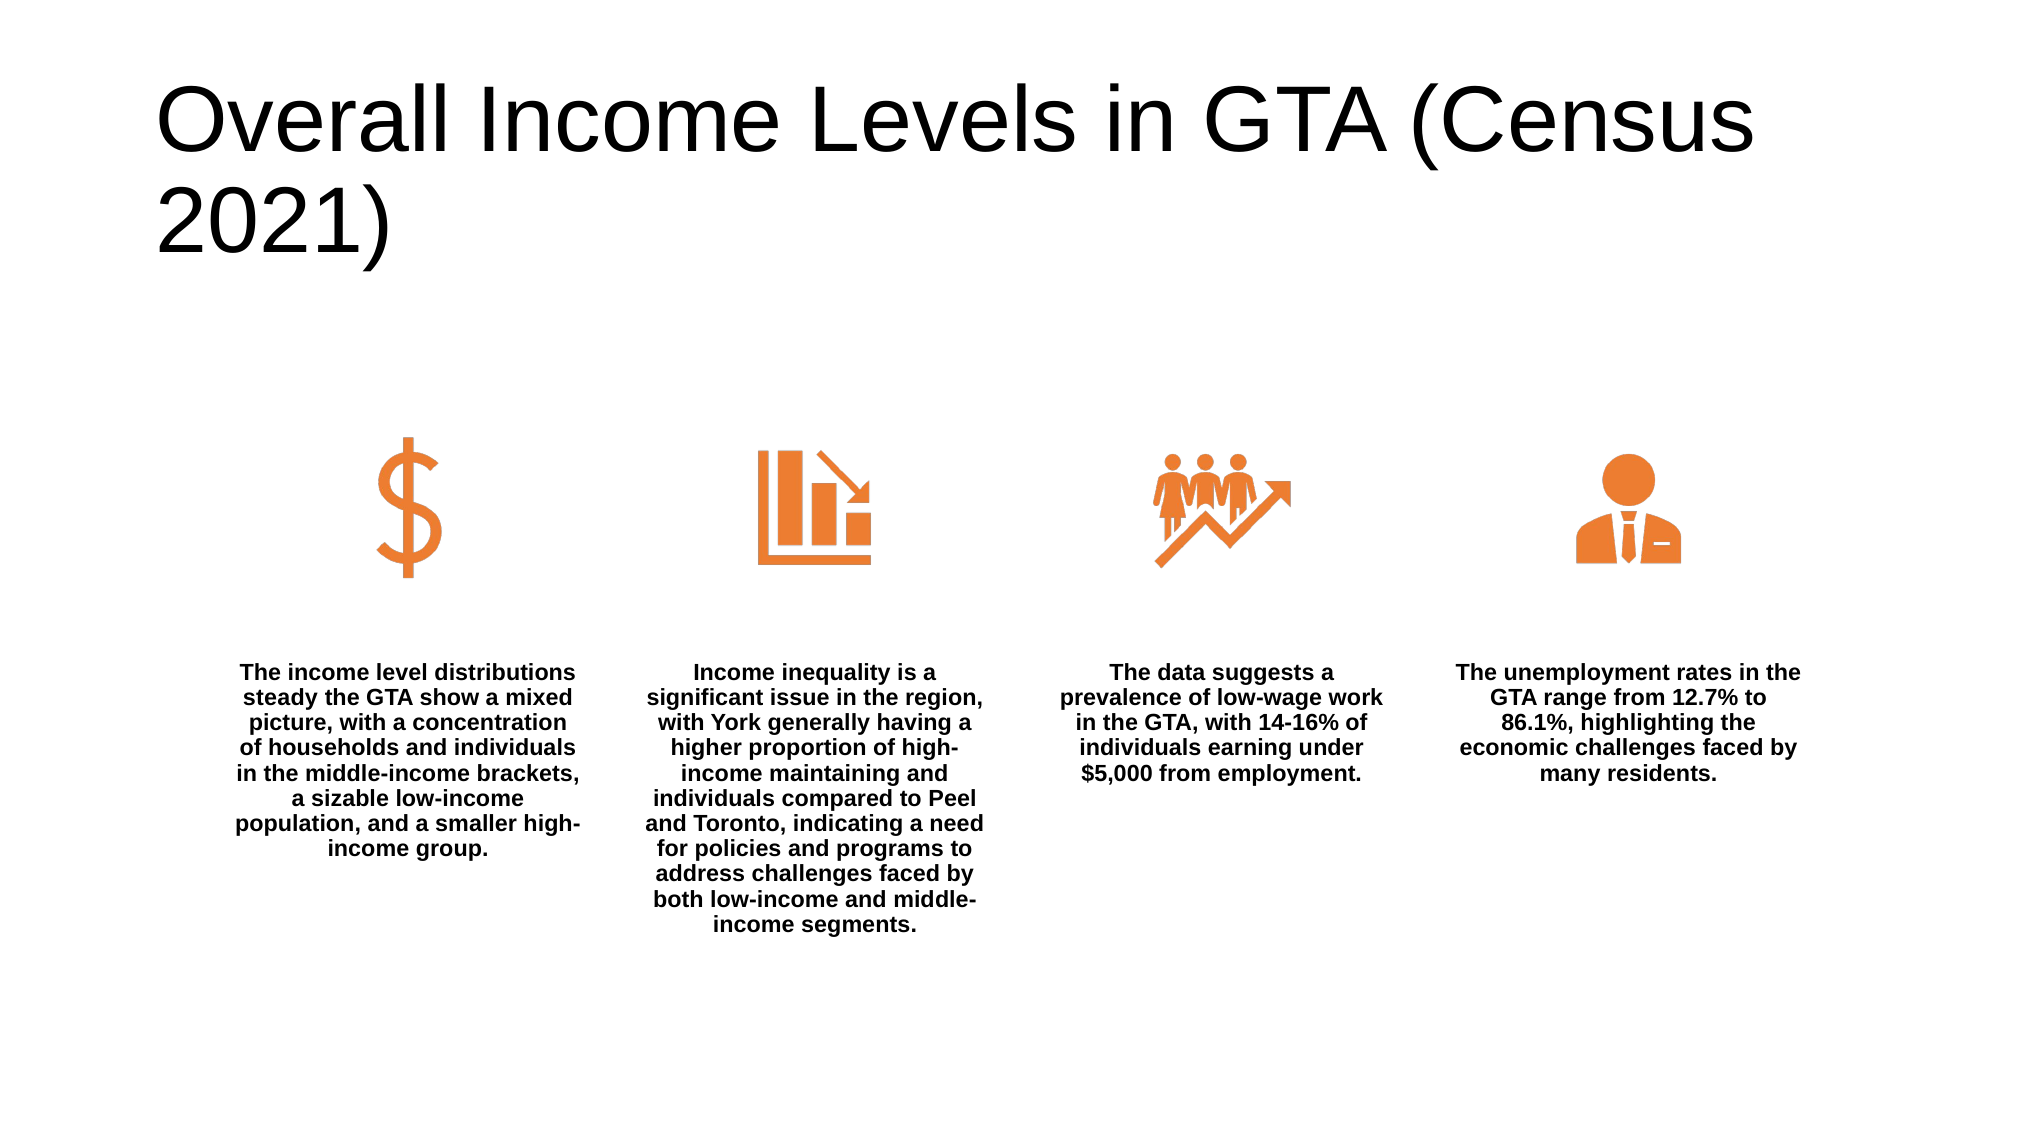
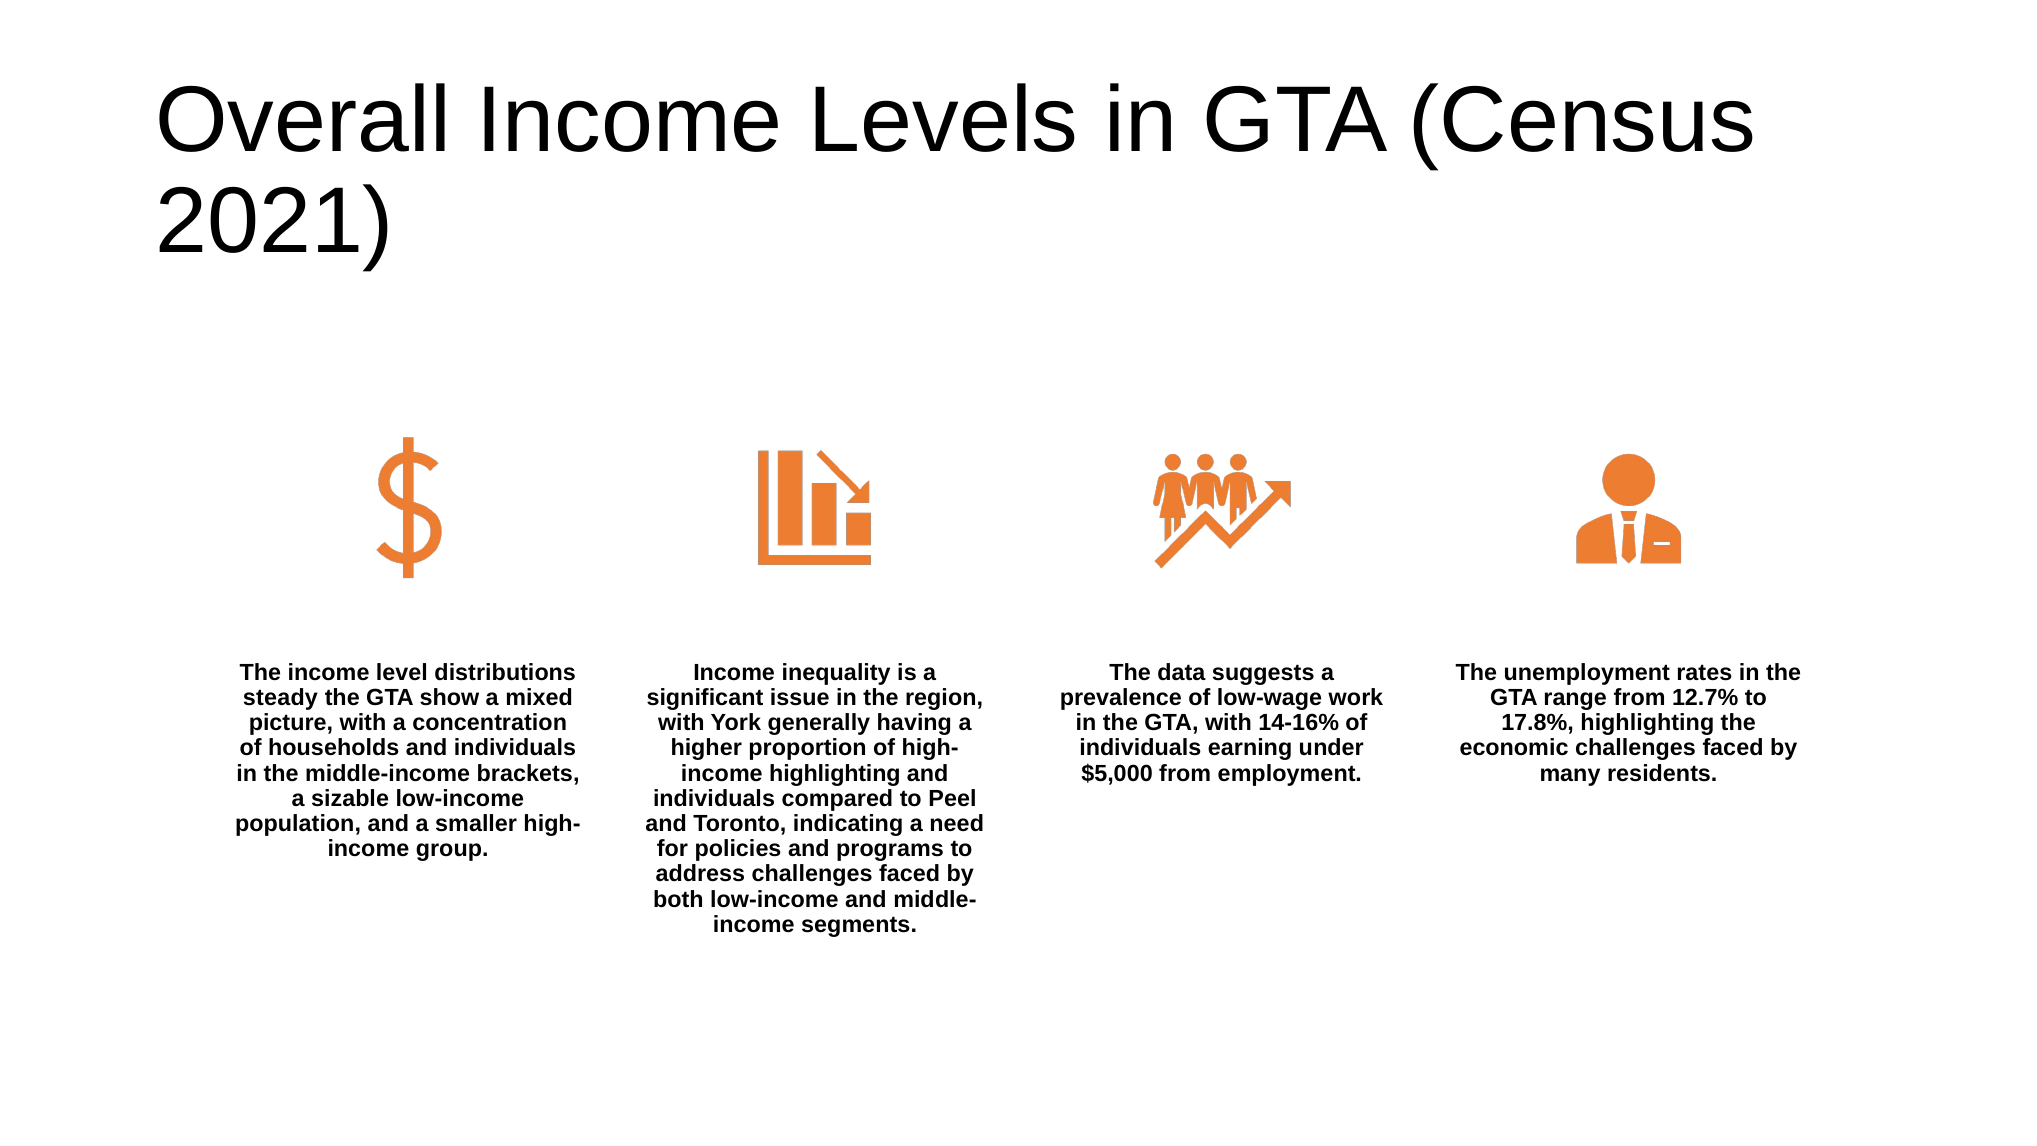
86.1%: 86.1% -> 17.8%
income maintaining: maintaining -> highlighting
